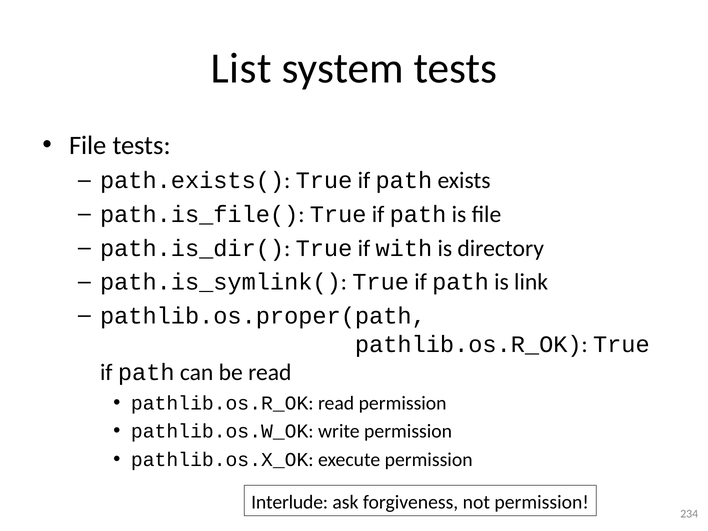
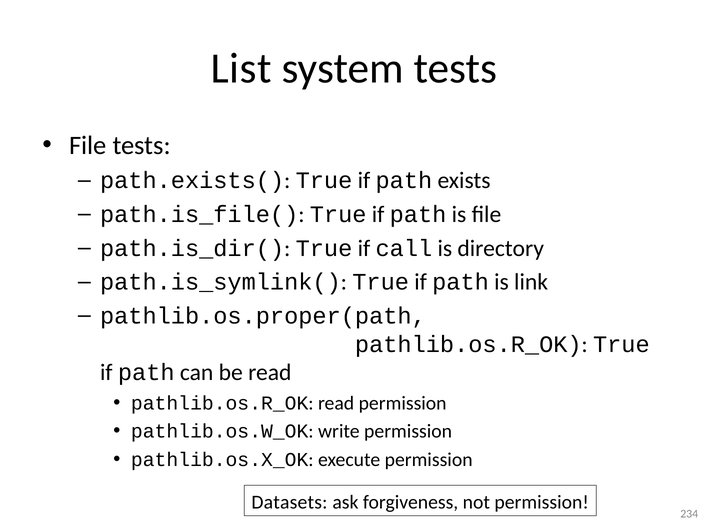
with: with -> call
Interlude: Interlude -> Datasets
